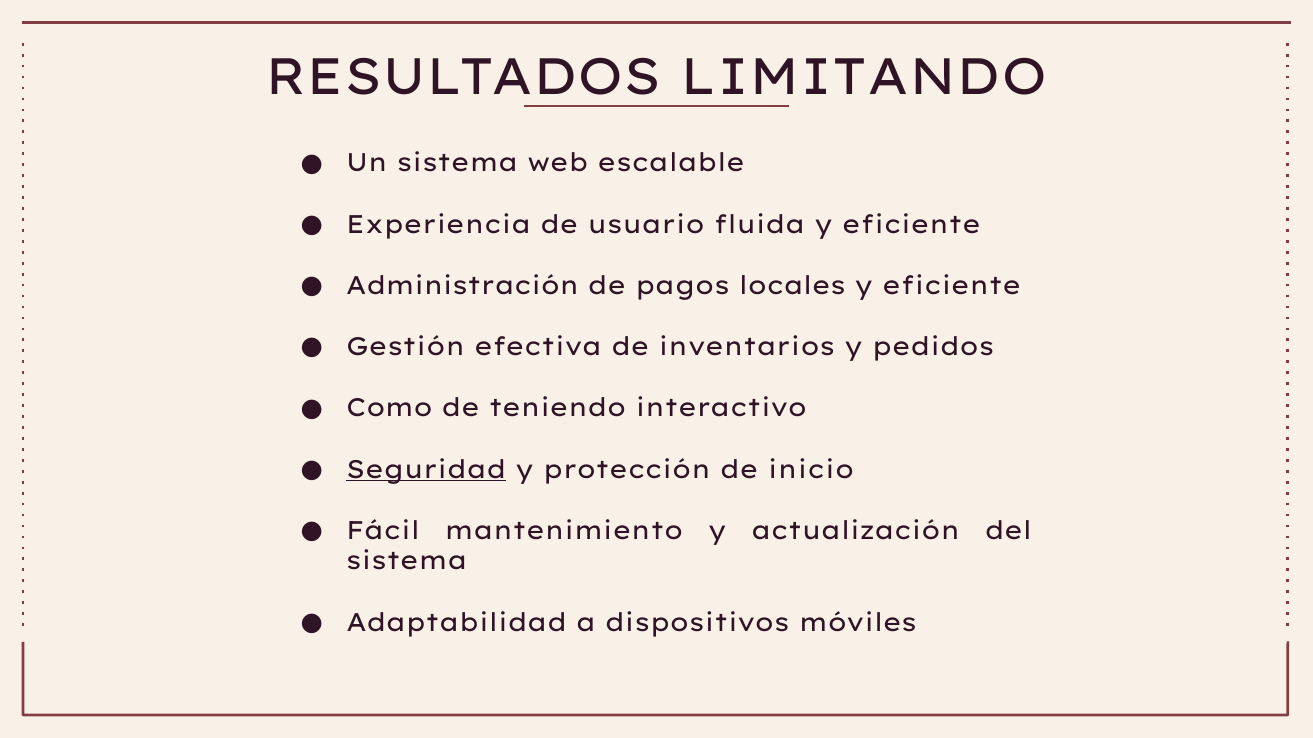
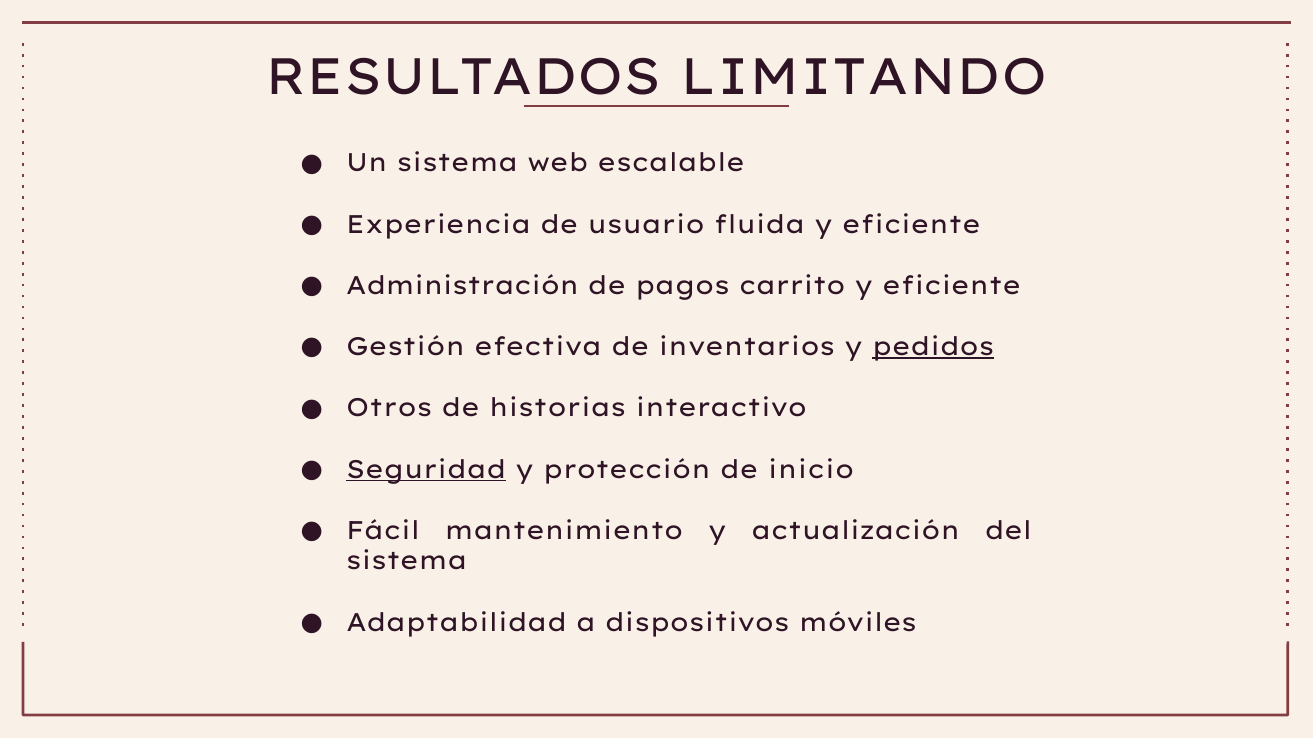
locales: locales -> carrito
pedidos underline: none -> present
Como: Como -> Otros
teniendo: teniendo -> historias
